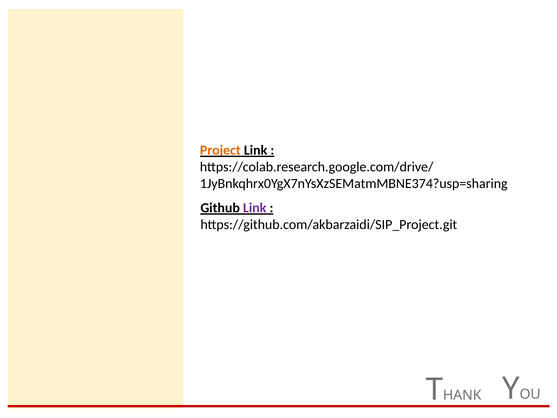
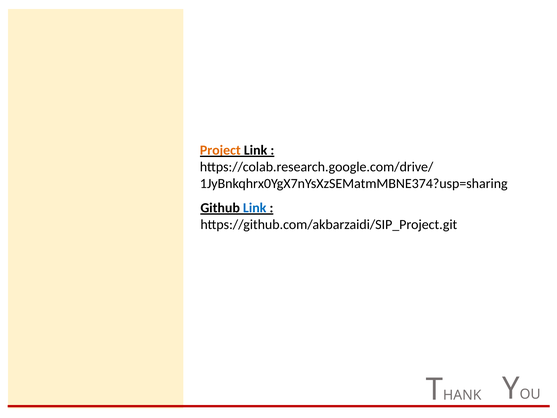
Link at (255, 208) colour: purple -> blue
